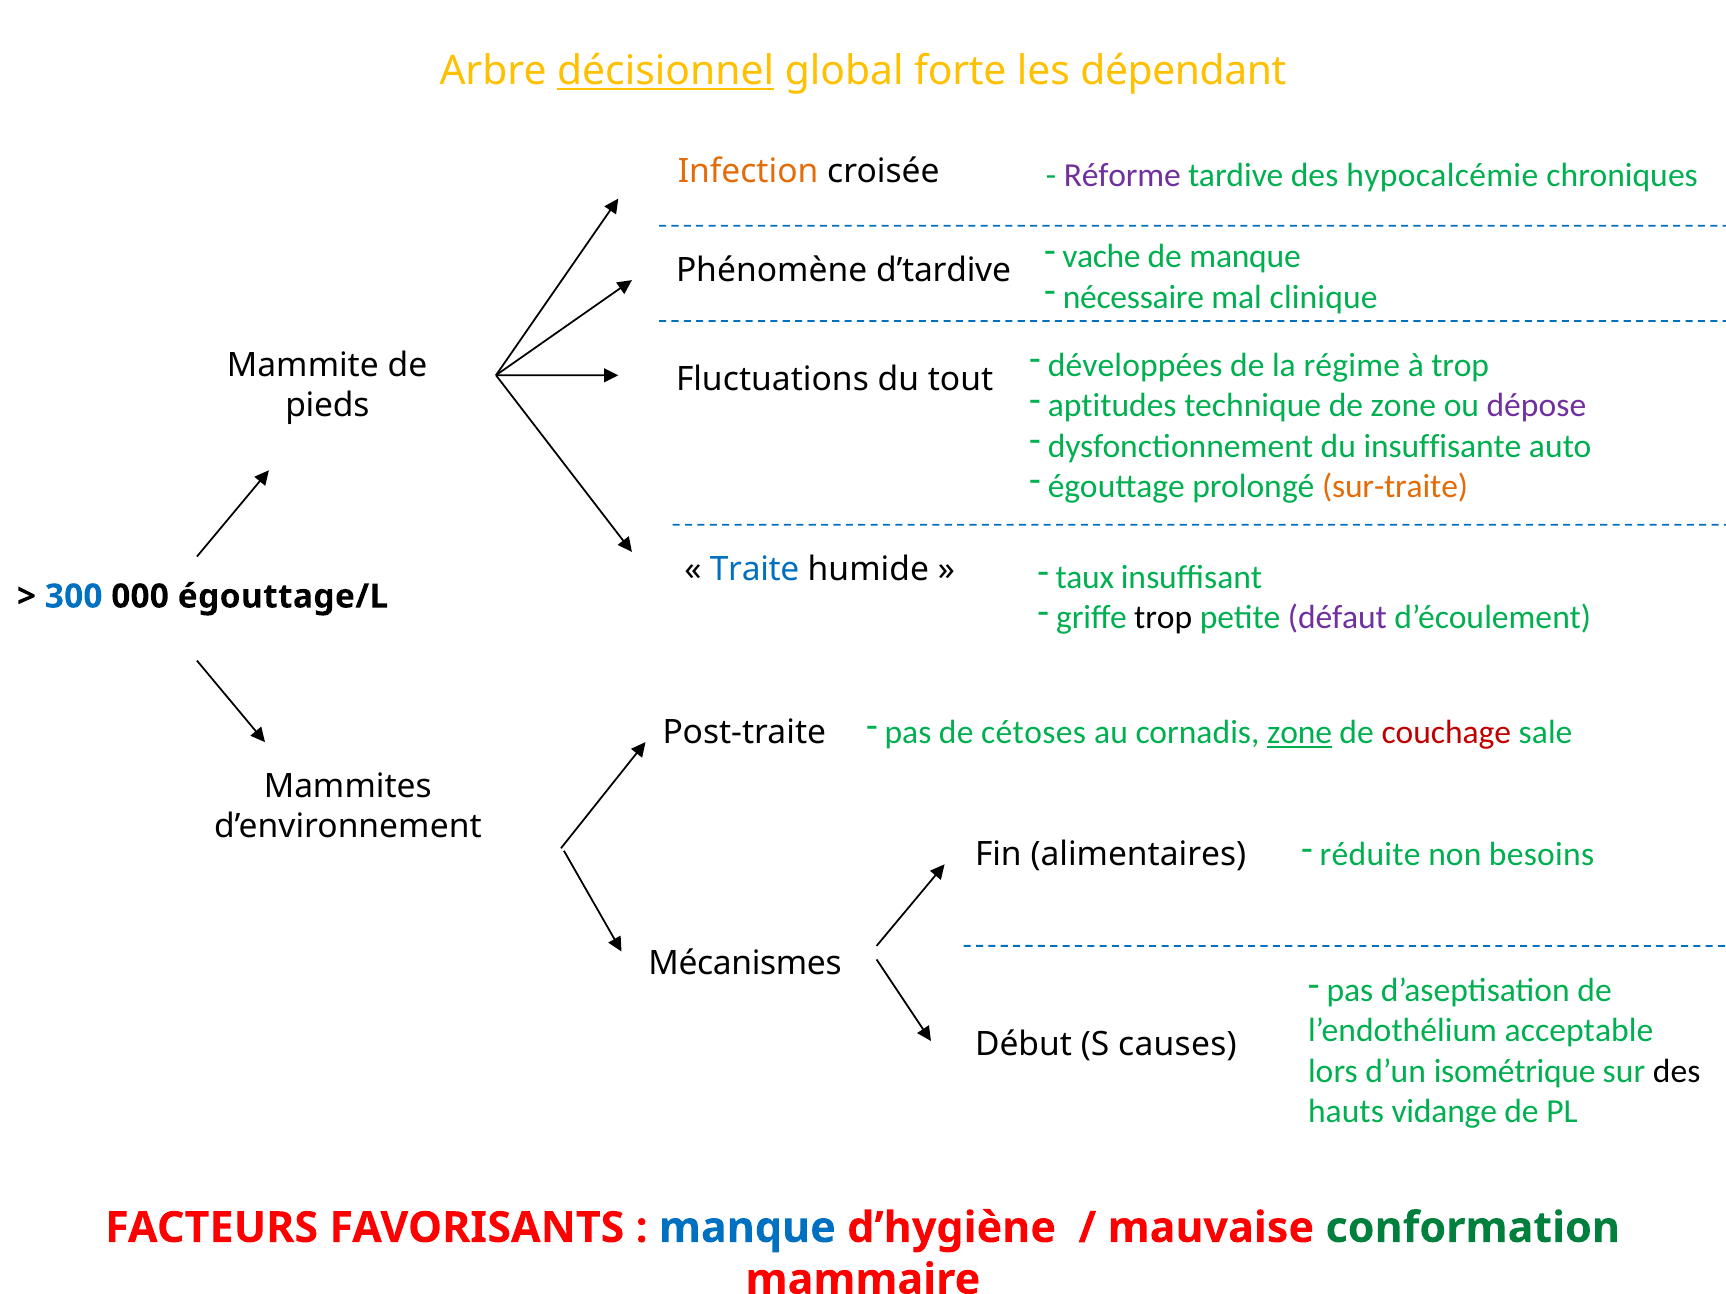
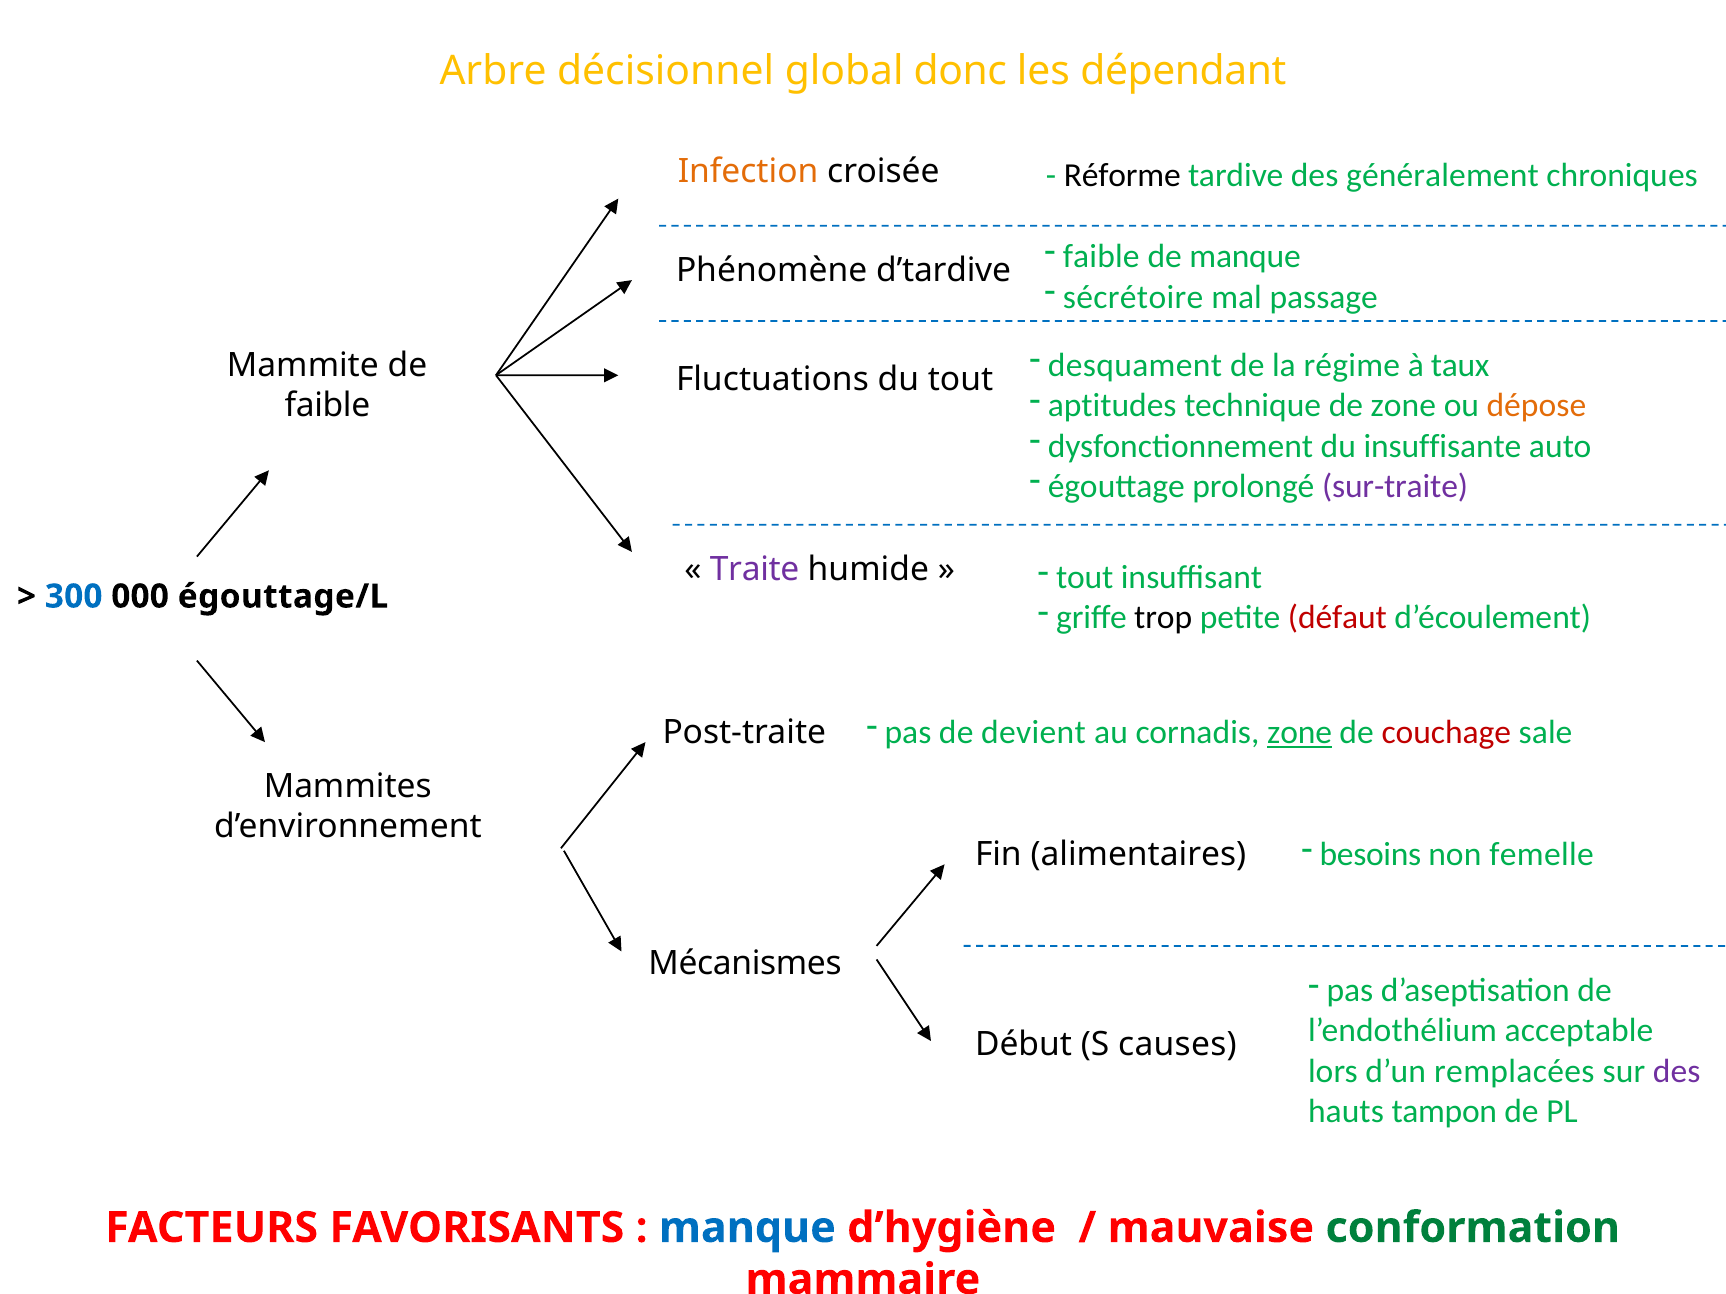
décisionnel underline: present -> none
forte: forte -> donc
Réforme colour: purple -> black
hypocalcémie: hypocalcémie -> généralement
vache at (1101, 257): vache -> faible
nécessaire: nécessaire -> sécrétoire
clinique: clinique -> passage
développées: développées -> desquament
à trop: trop -> taux
dépose colour: purple -> orange
pieds at (327, 406): pieds -> faible
sur-traite colour: orange -> purple
Traite colour: blue -> purple
taux at (1085, 578): taux -> tout
défaut colour: purple -> red
cétoses: cétoses -> devient
réduite: réduite -> besoins
besoins: besoins -> femelle
isométrique: isométrique -> remplacées
des at (1677, 1071) colour: black -> purple
vidange: vidange -> tampon
